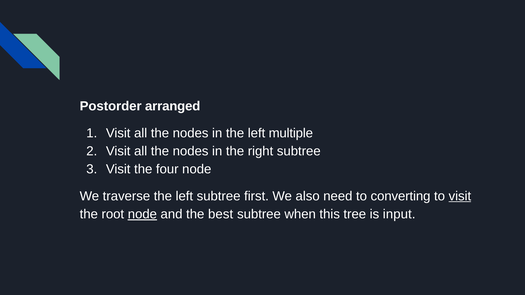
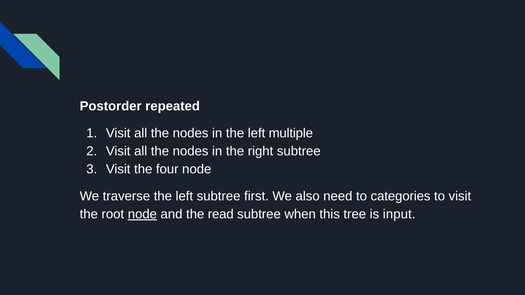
arranged: arranged -> repeated
converting: converting -> categories
visit at (460, 196) underline: present -> none
best: best -> read
